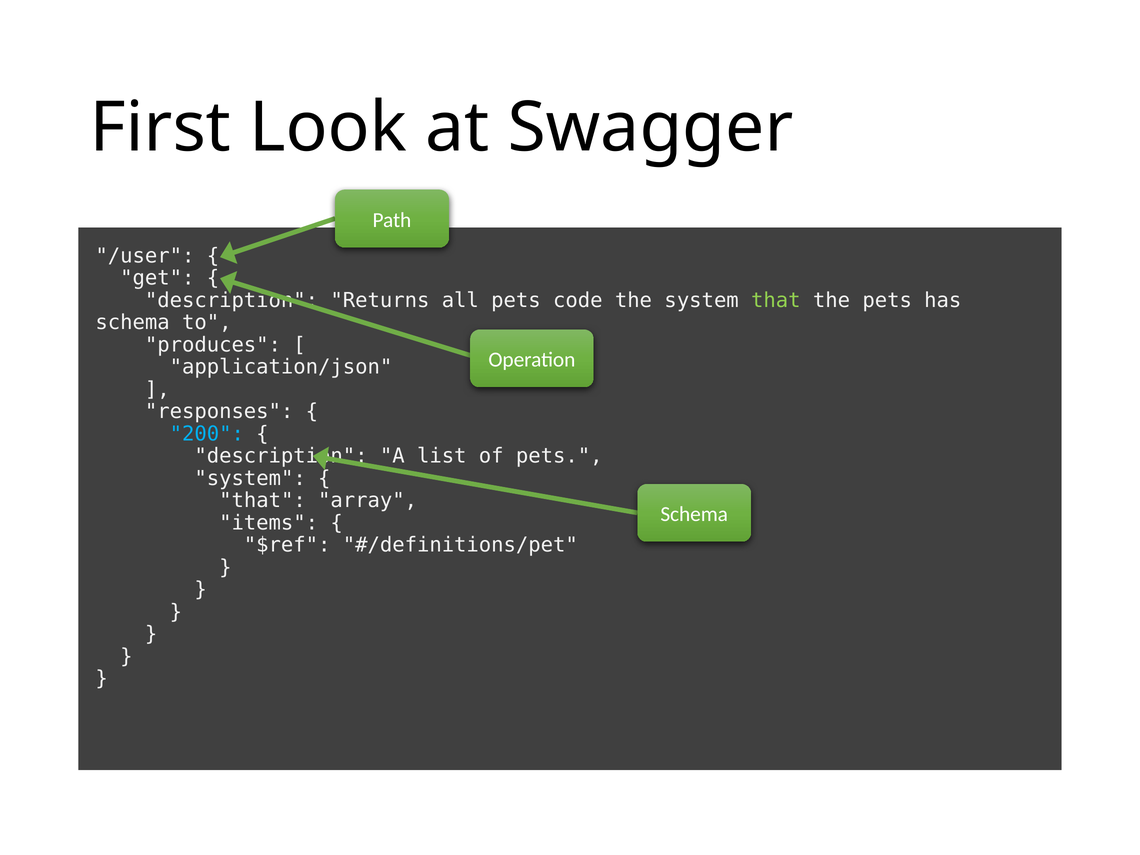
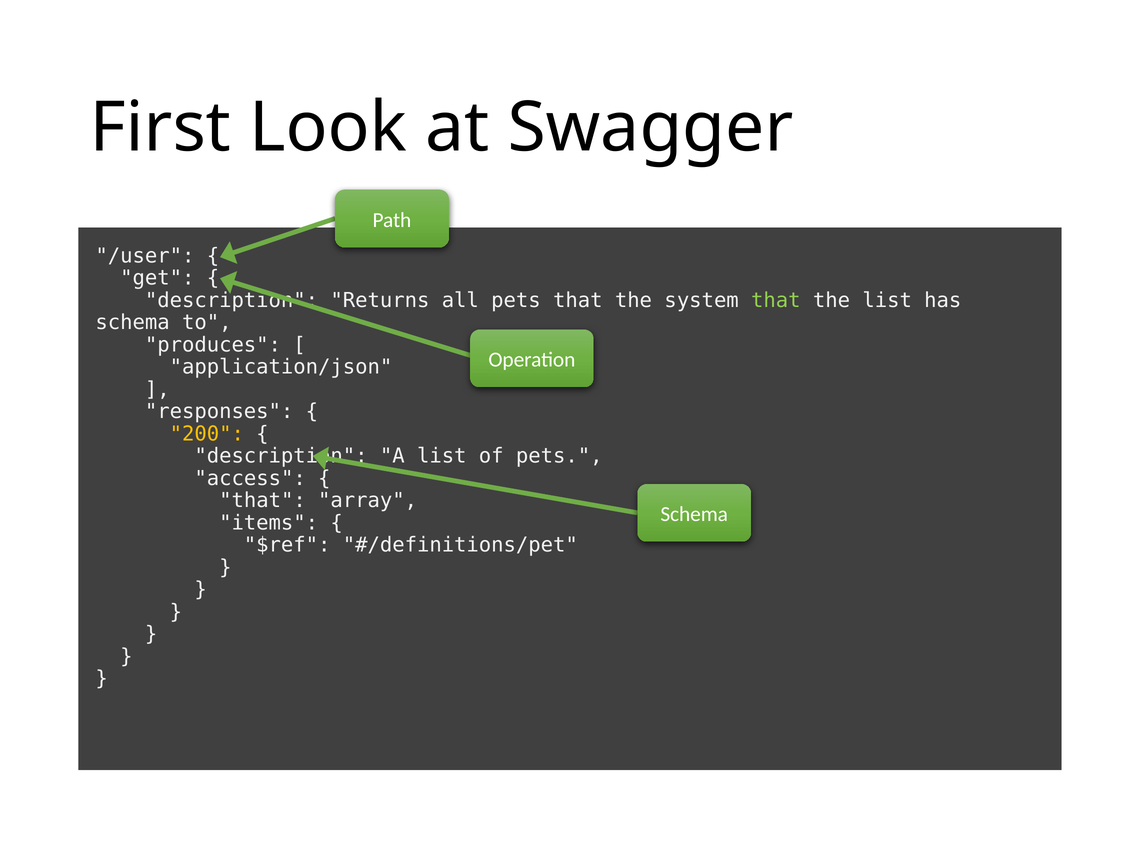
pets code: code -> that
the pets: pets -> list
200 colour: light blue -> yellow
system at (250, 478): system -> access
